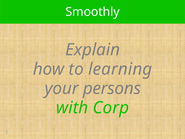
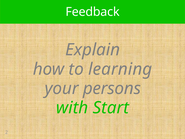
Smoothly: Smoothly -> Feedback
Corp: Corp -> Start
